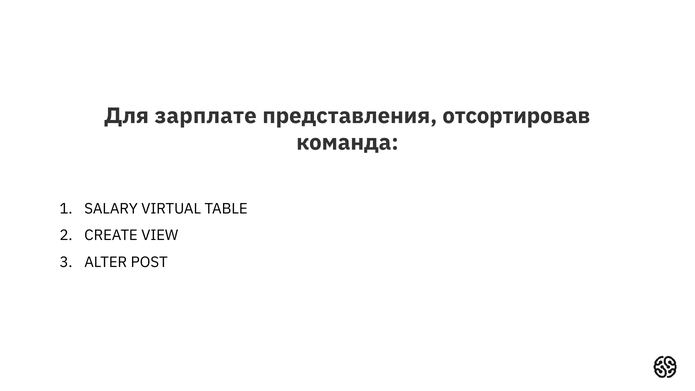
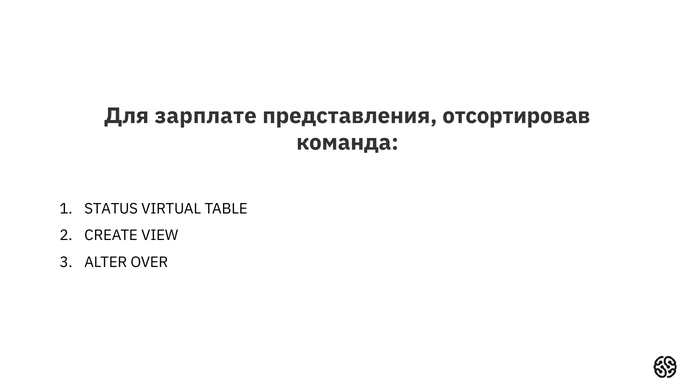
SALARY: SALARY -> STATUS
POST: POST -> OVER
